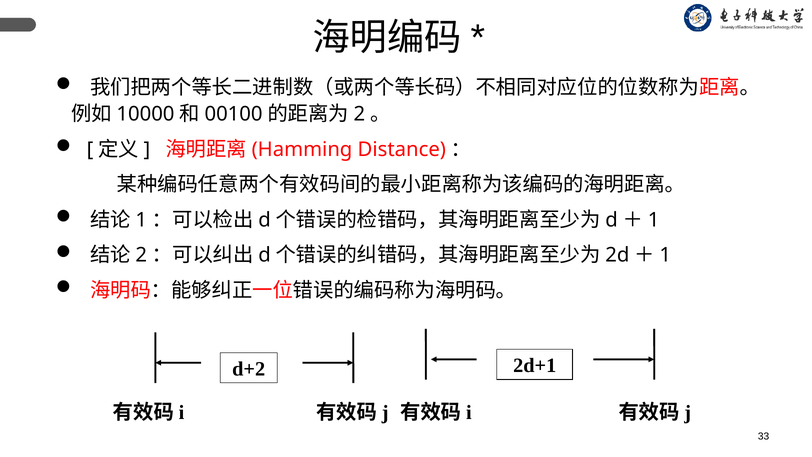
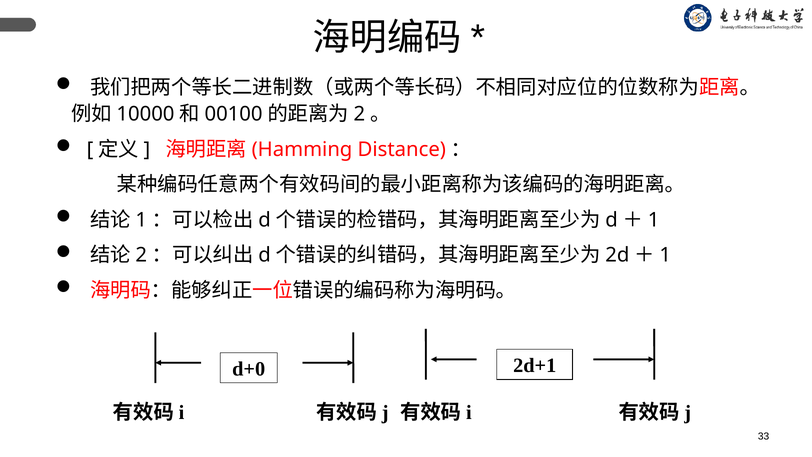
d+2: d+2 -> d+0
